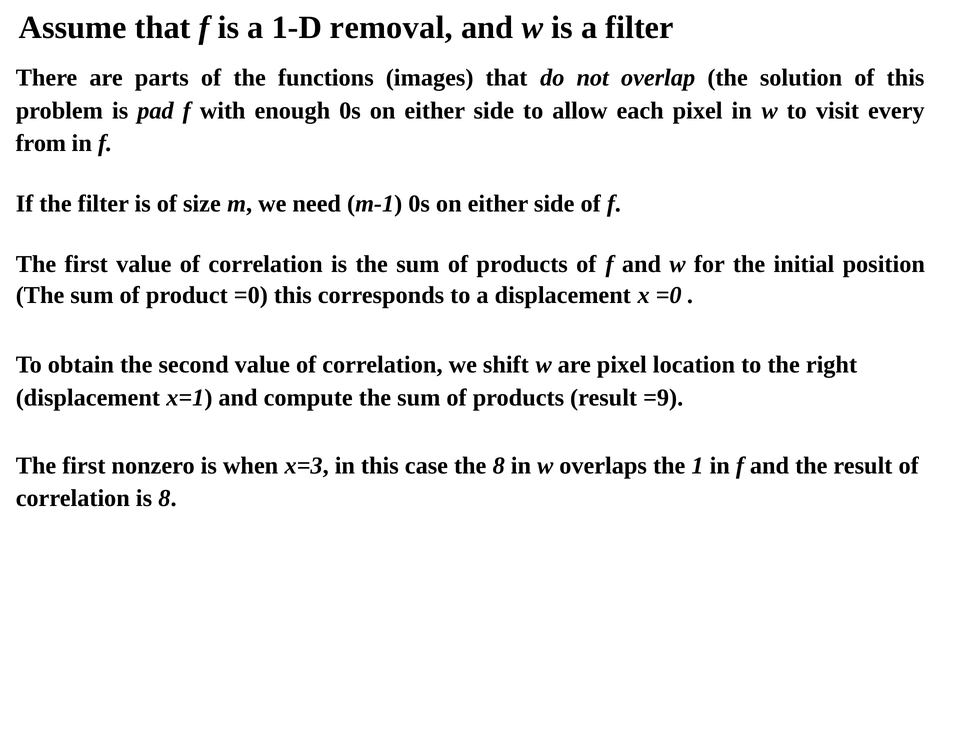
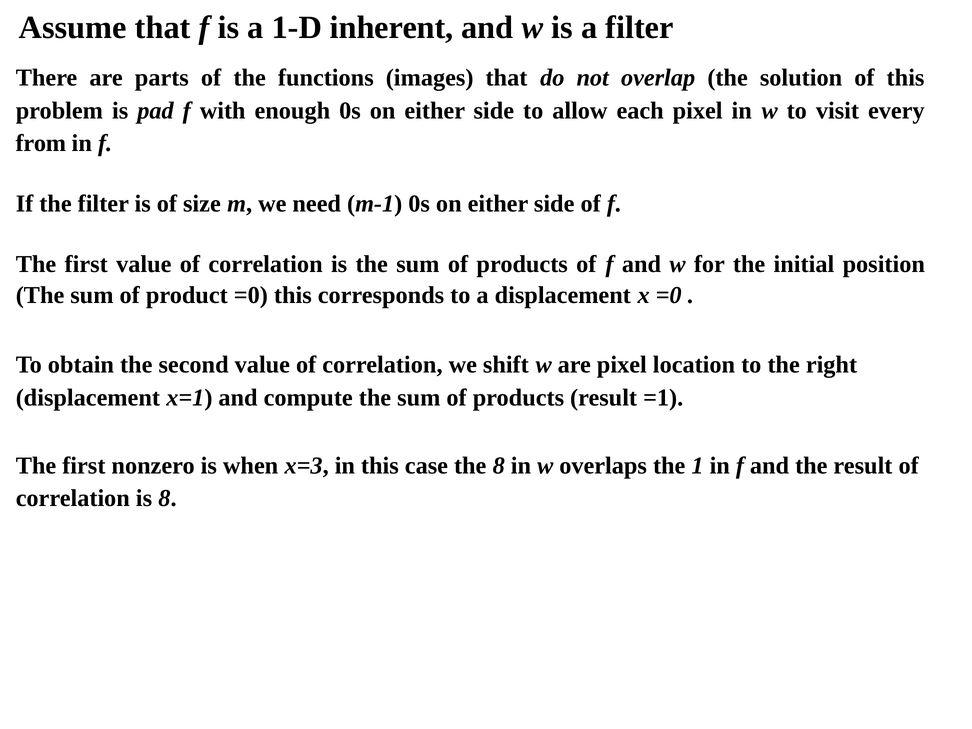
removal: removal -> inherent
=9: =9 -> =1
